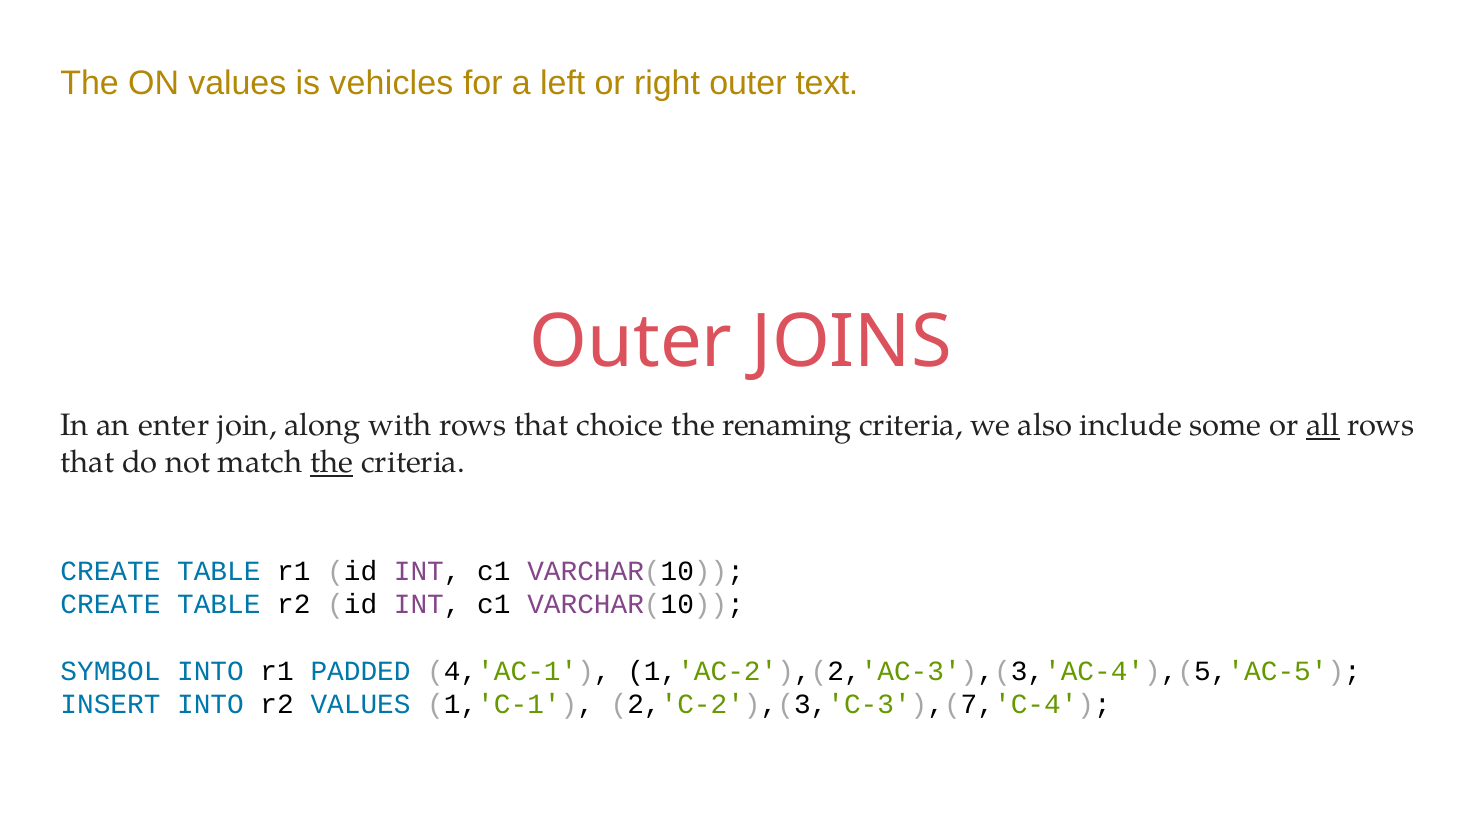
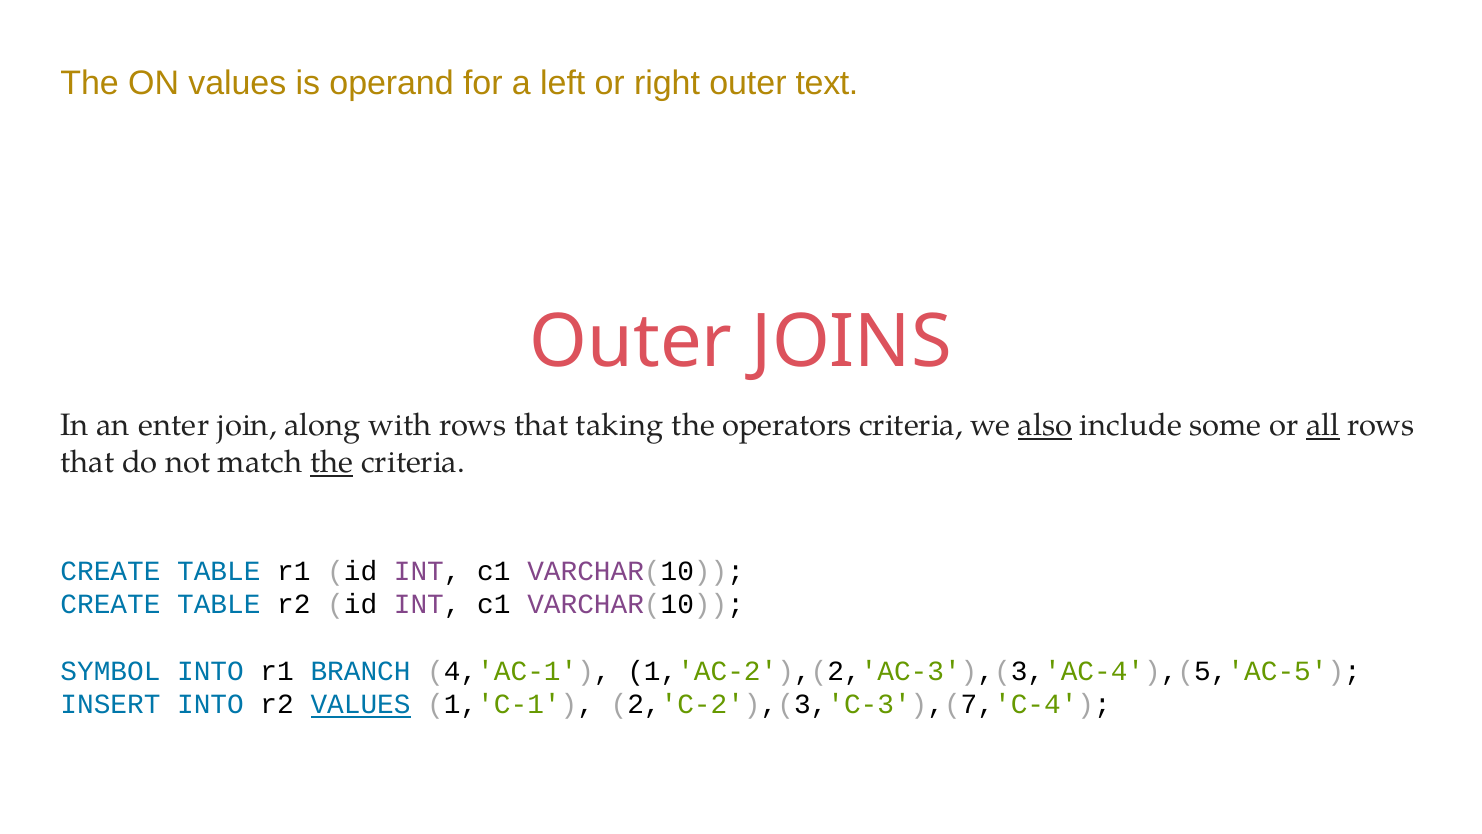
vehicles: vehicles -> operand
choice: choice -> taking
renaming: renaming -> operators
also underline: none -> present
PADDED: PADDED -> BRANCH
VALUES at (361, 704) underline: none -> present
